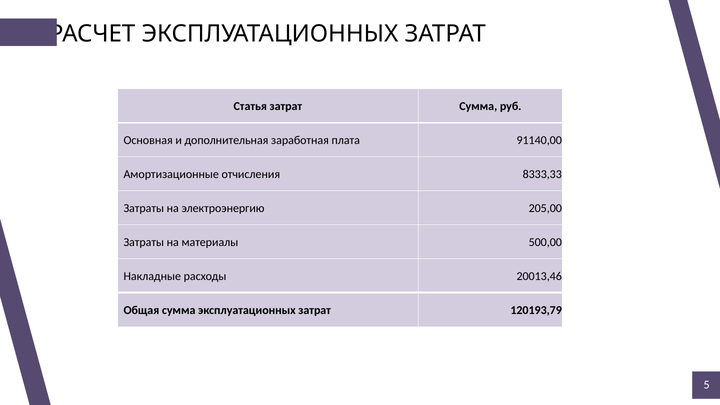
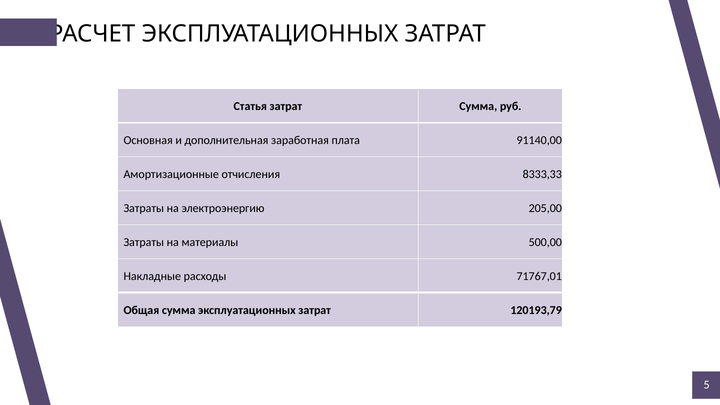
20013,46: 20013,46 -> 71767,01
